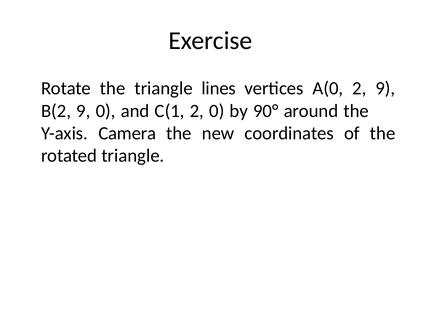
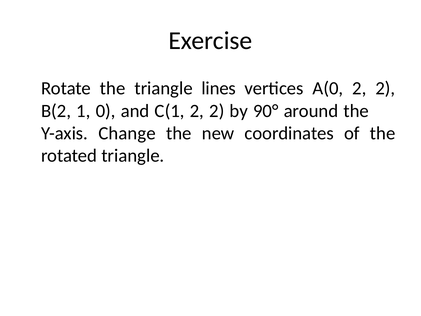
A(0 2 9: 9 -> 2
B(2 9: 9 -> 1
C(1 2 0: 0 -> 2
Camera: Camera -> Change
